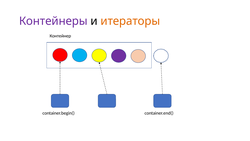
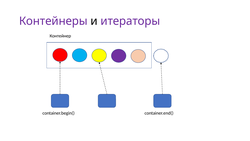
итераторы colour: orange -> purple
